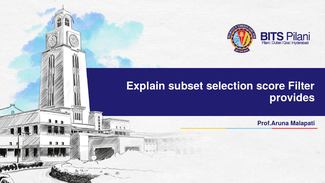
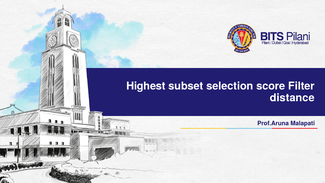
Explain: Explain -> Highest
provides: provides -> distance
